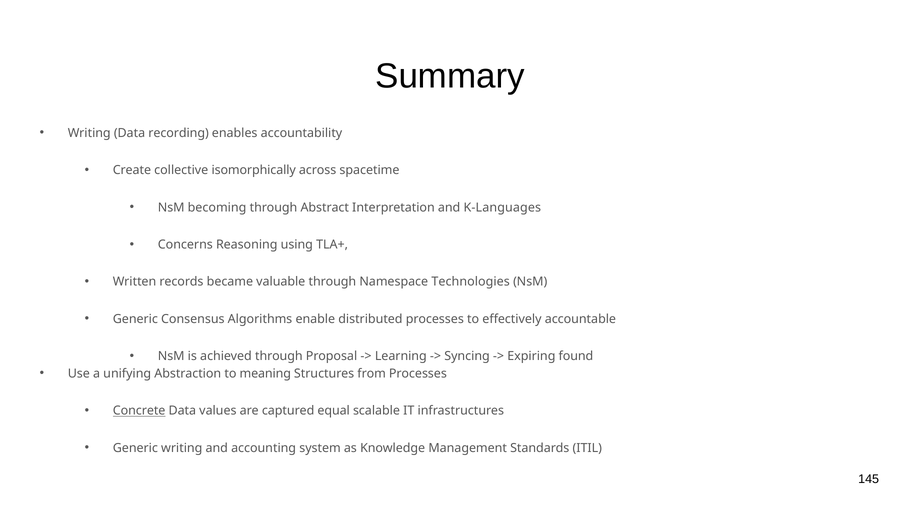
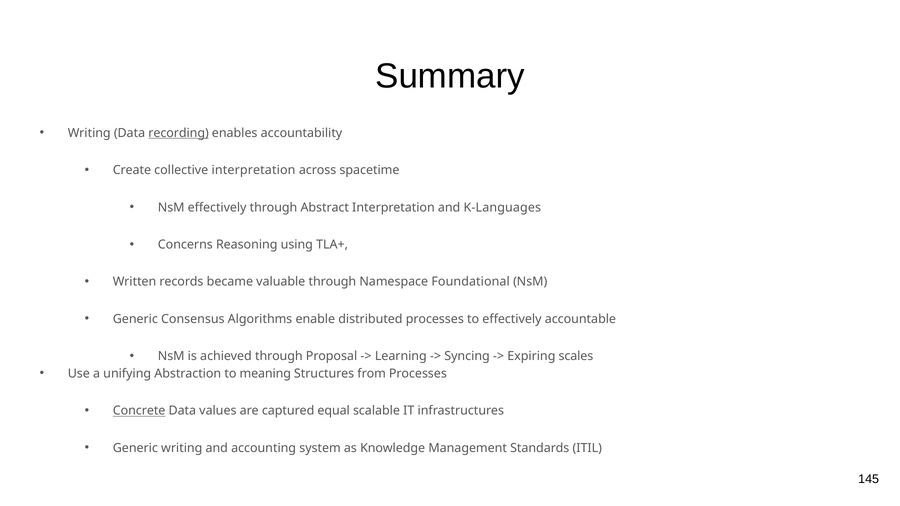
recording underline: none -> present
collective isomorphically: isomorphically -> interpretation
NsM becoming: becoming -> effectively
Technologies: Technologies -> Foundational
found: found -> scales
